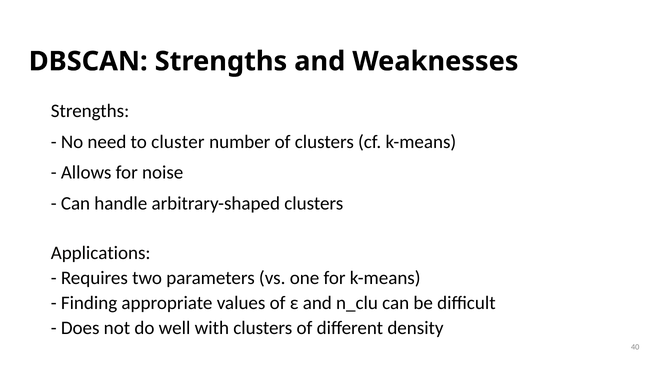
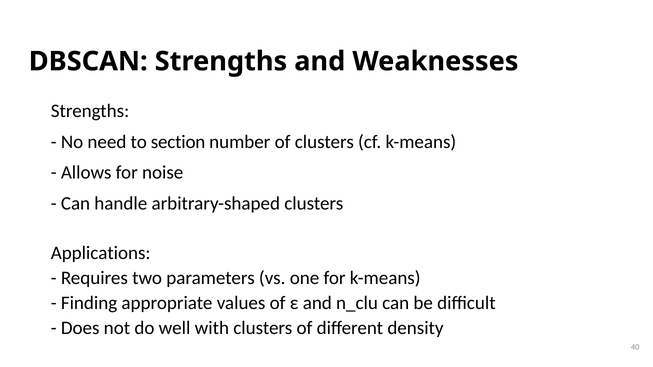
cluster: cluster -> section
